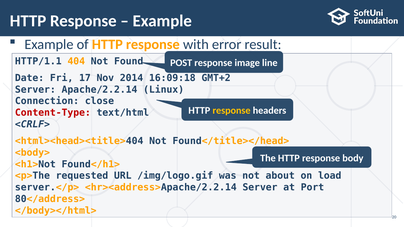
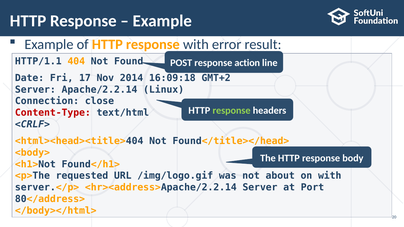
image: image -> action
response at (232, 111) colour: yellow -> light green
on load: load -> with
